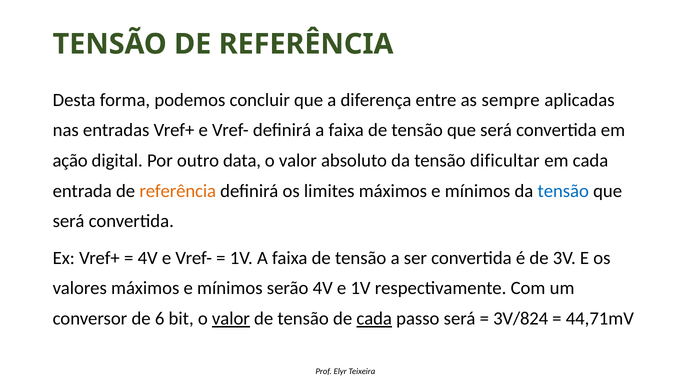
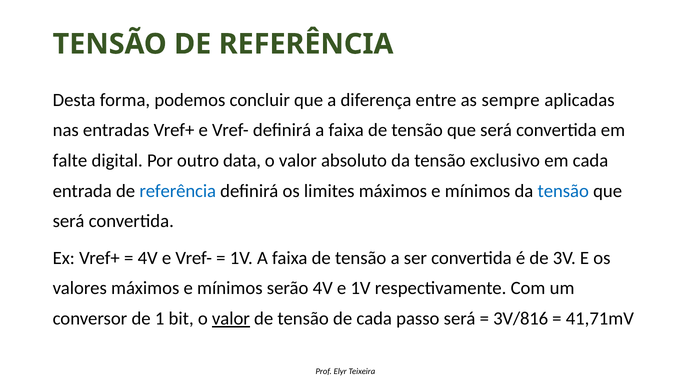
ação: ação -> falte
dificultar: dificultar -> exclusivo
referência at (178, 191) colour: orange -> blue
6: 6 -> 1
cada at (374, 318) underline: present -> none
3V/824: 3V/824 -> 3V/816
44,71mV: 44,71mV -> 41,71mV
